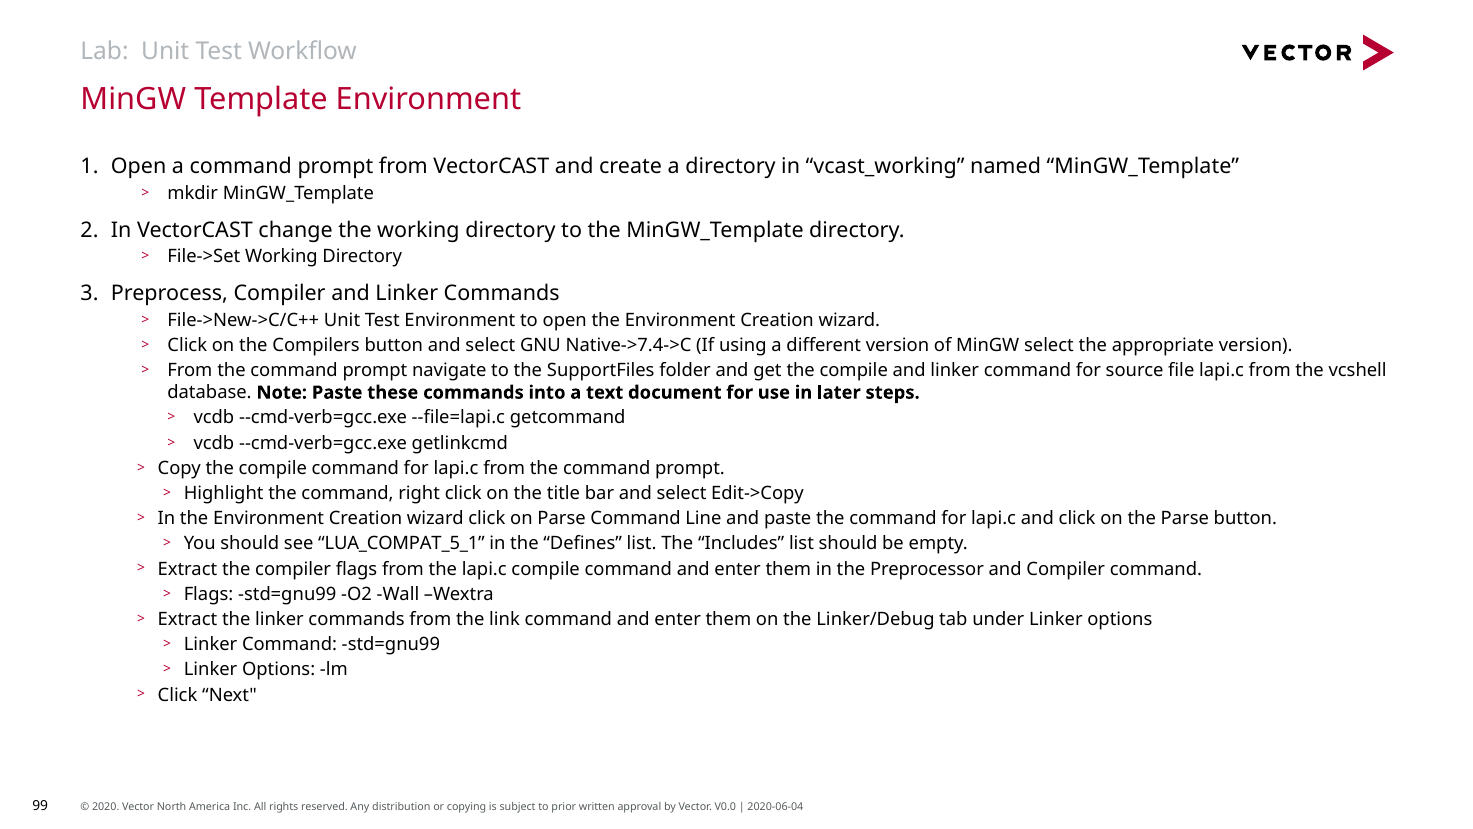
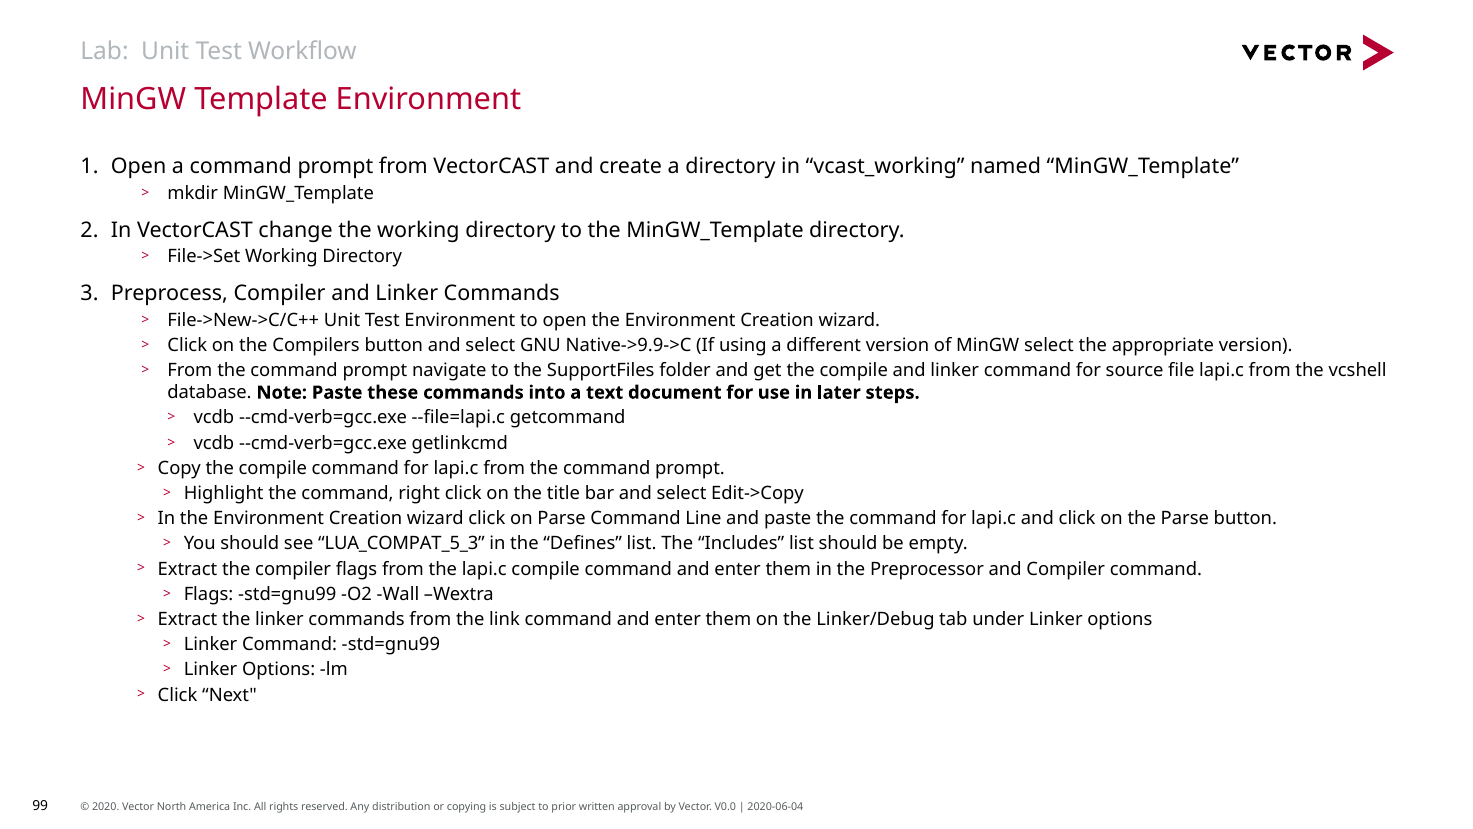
Native->7.4->C: Native->7.4->C -> Native->9.9->C
LUA_COMPAT_5_1: LUA_COMPAT_5_1 -> LUA_COMPAT_5_3
